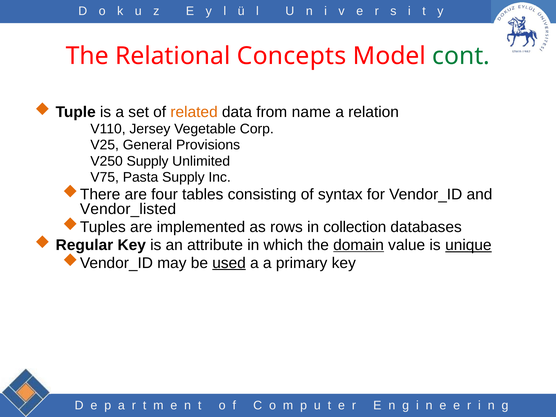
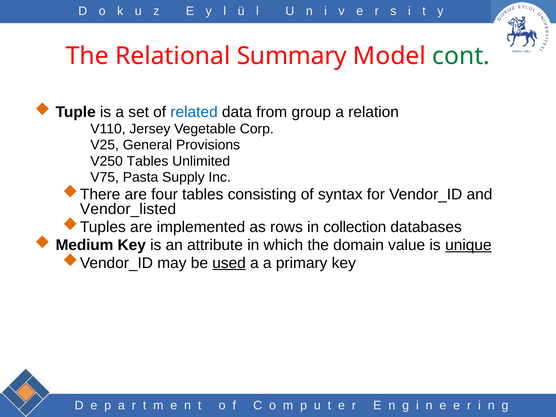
Concepts: Concepts -> Summary
related colour: orange -> blue
name: name -> group
V250 Supply: Supply -> Tables
Regular: Regular -> Medium
domain underline: present -> none
